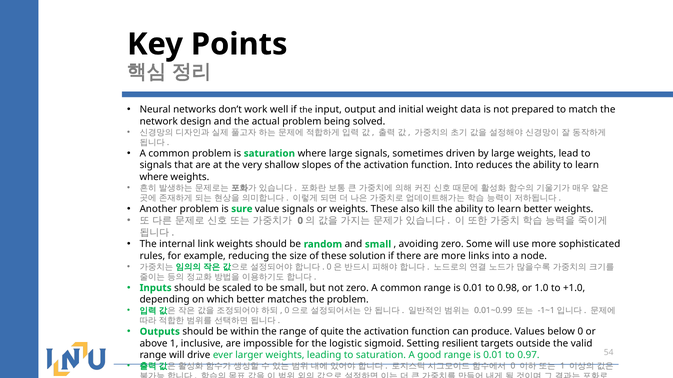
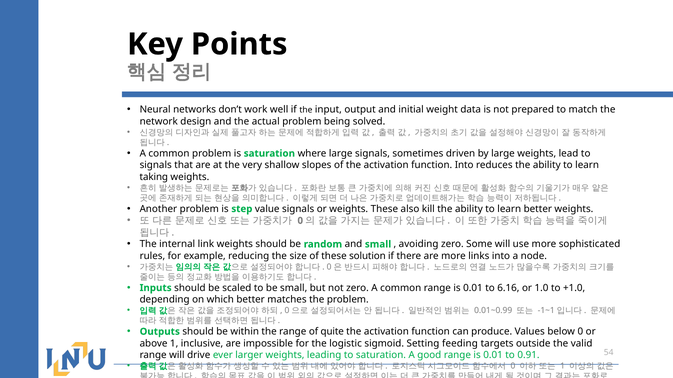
where at (154, 177): where -> taking
sure: sure -> step
0.98: 0.98 -> 6.16
resilient: resilient -> feeding
0.97: 0.97 -> 0.91
